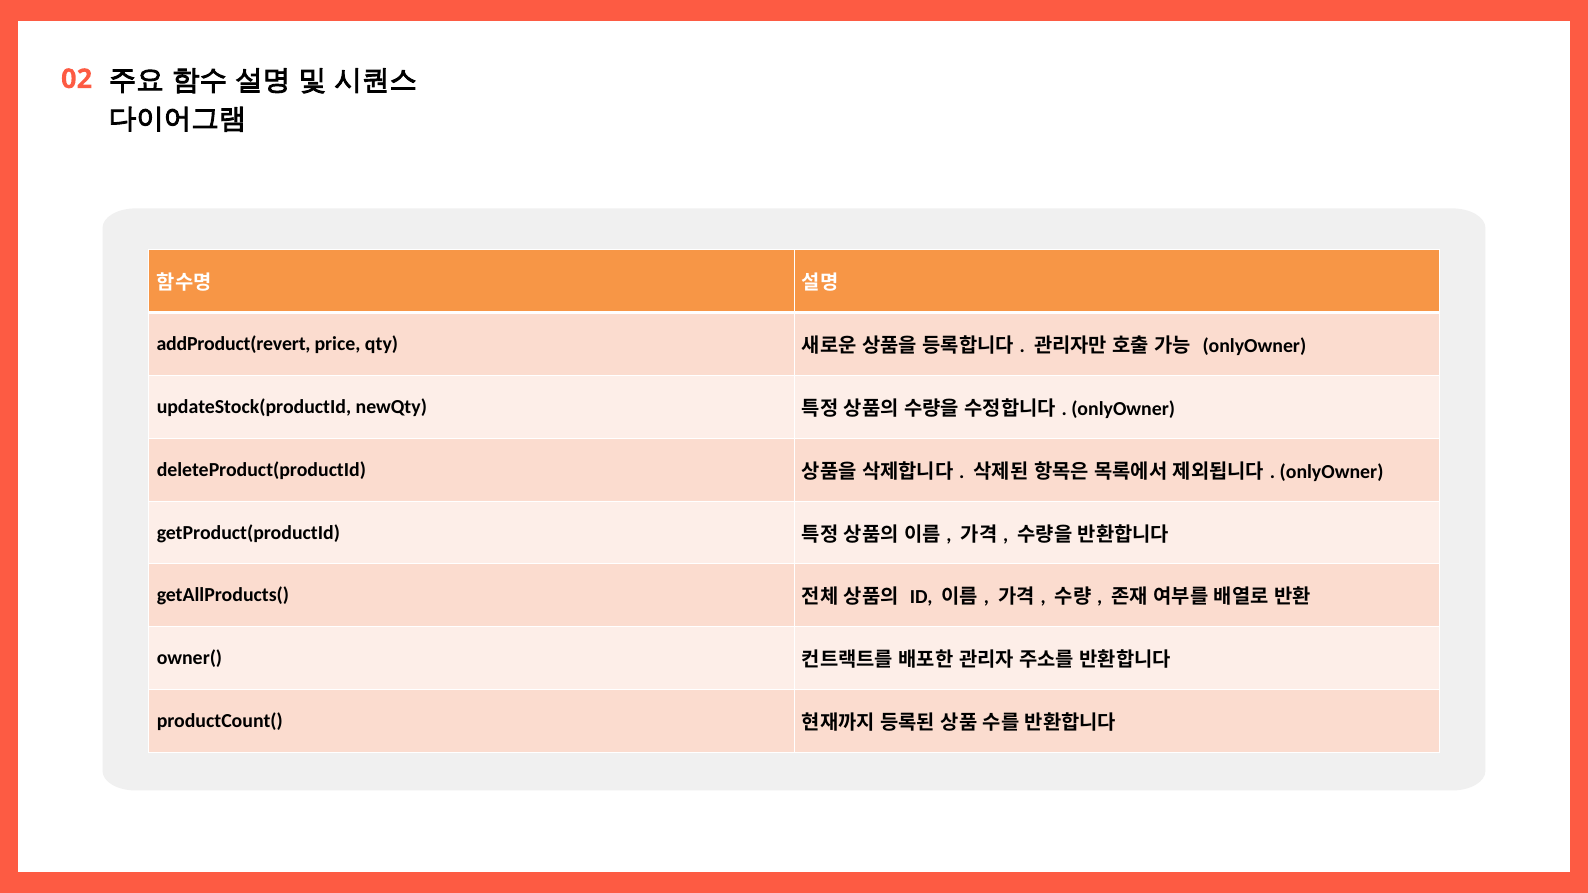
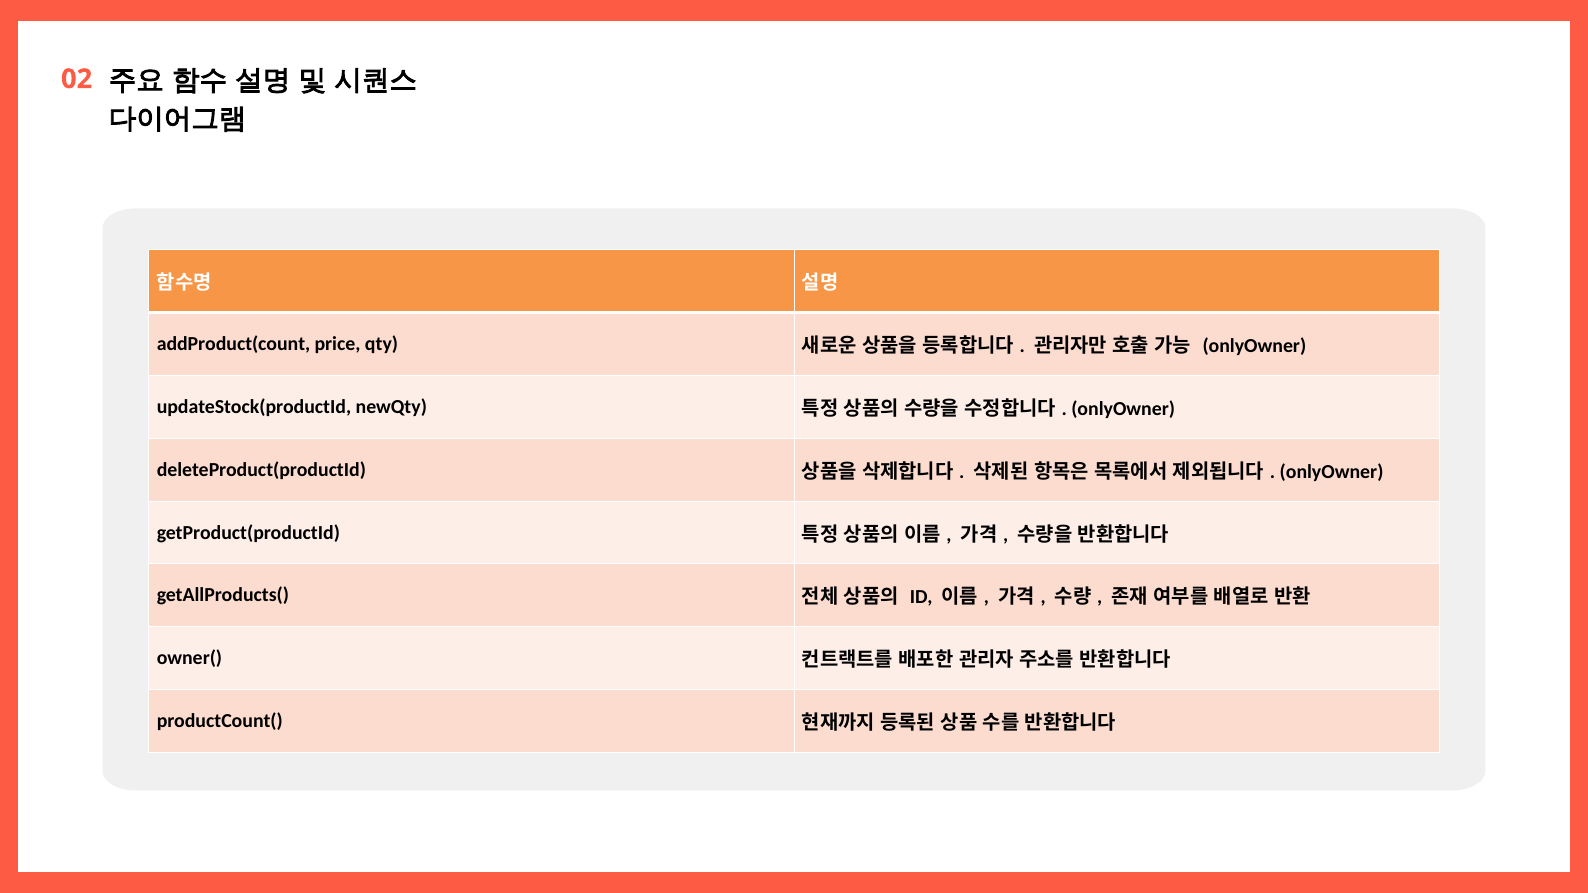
addProduct(revert: addProduct(revert -> addProduct(count
